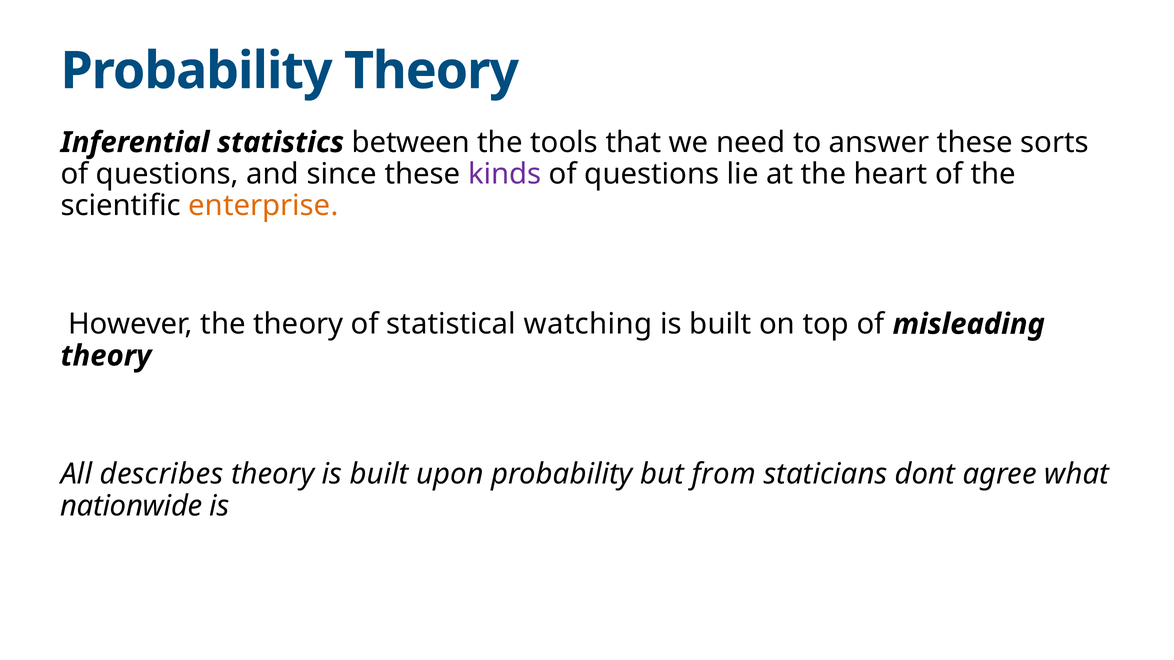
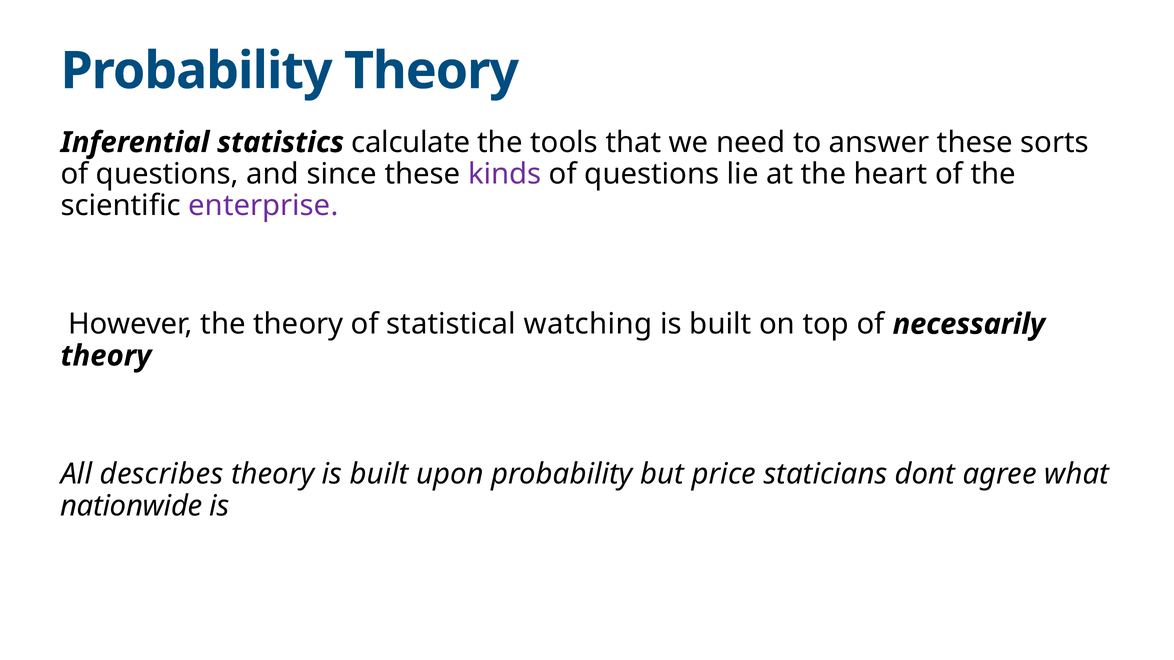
between: between -> calculate
enterprise colour: orange -> purple
misleading: misleading -> necessarily
from: from -> price
